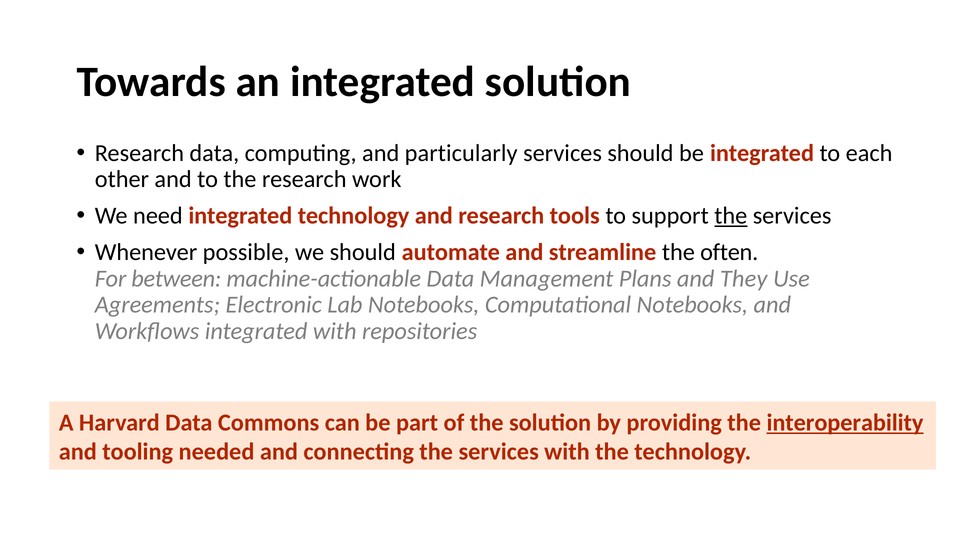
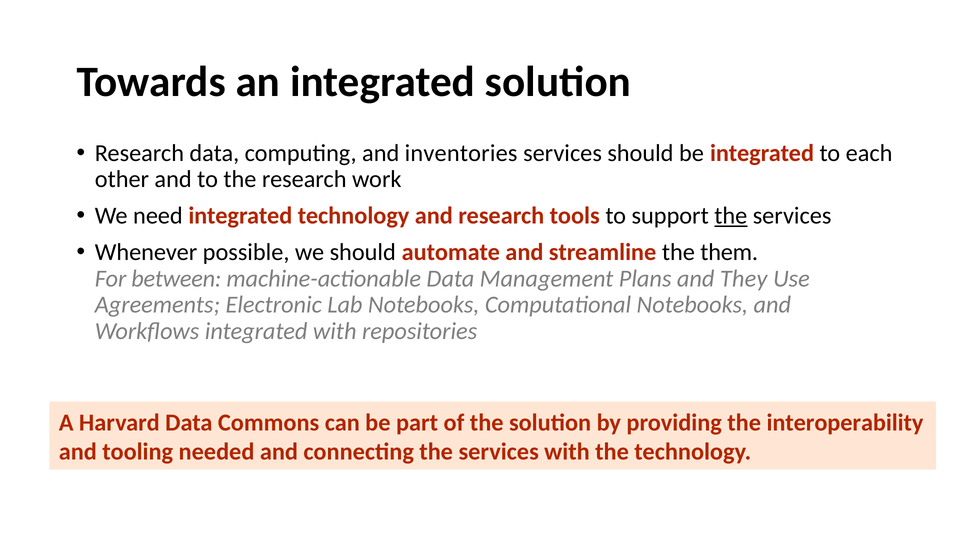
particularly: particularly -> inventories
often: often -> them
interoperability underline: present -> none
